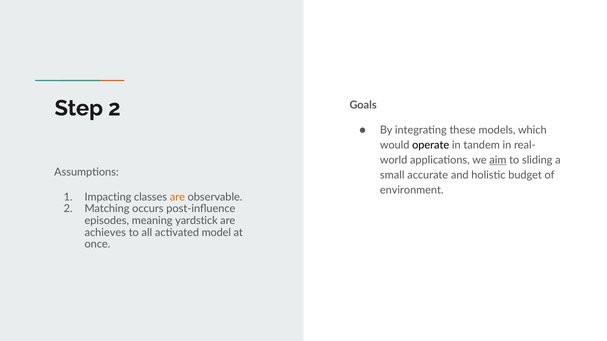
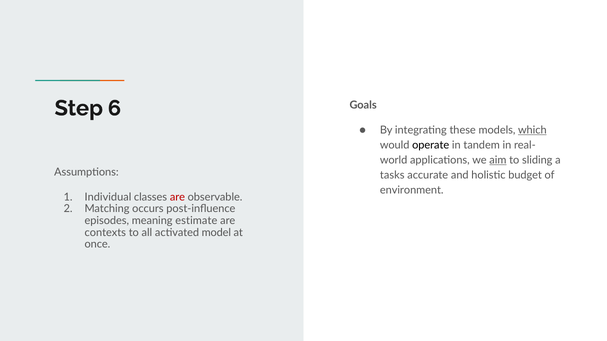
Step 2: 2 -> 6
which underline: none -> present
small: small -> tasks
Impacting: Impacting -> Individual
are at (177, 197) colour: orange -> red
yardstick: yardstick -> estimate
achieves: achieves -> contexts
